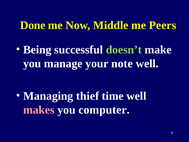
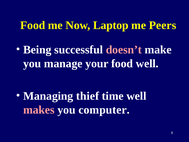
Done at (33, 25): Done -> Food
Middle: Middle -> Laptop
doesn’t colour: light green -> pink
your note: note -> food
